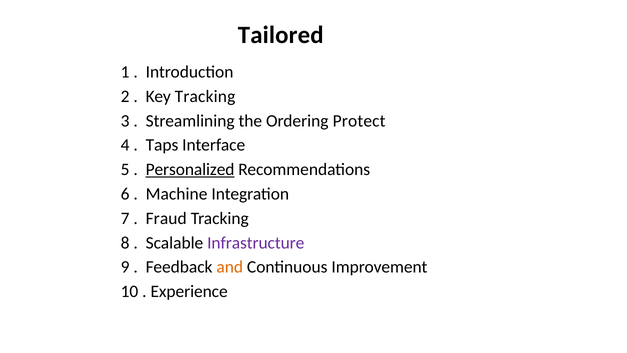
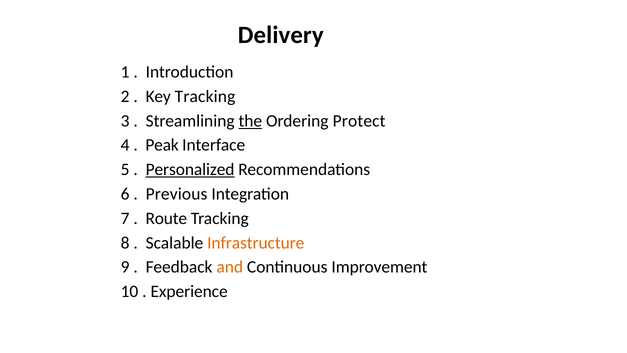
Tailored: Tailored -> Delivery
the underline: none -> present
Taps: Taps -> Peak
Machine: Machine -> Previous
Fraud: Fraud -> Route
Infrastructure colour: purple -> orange
